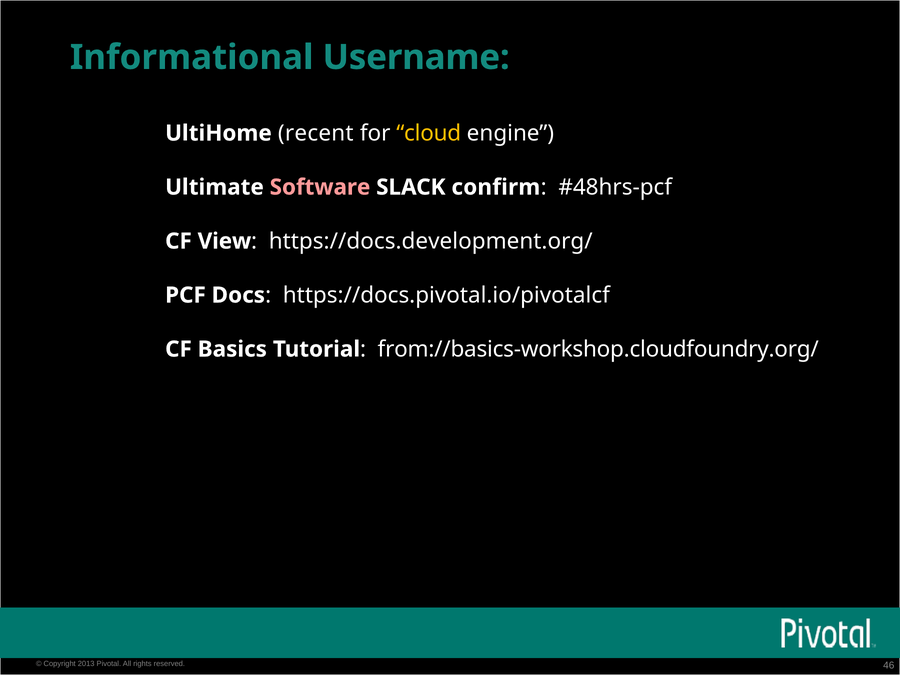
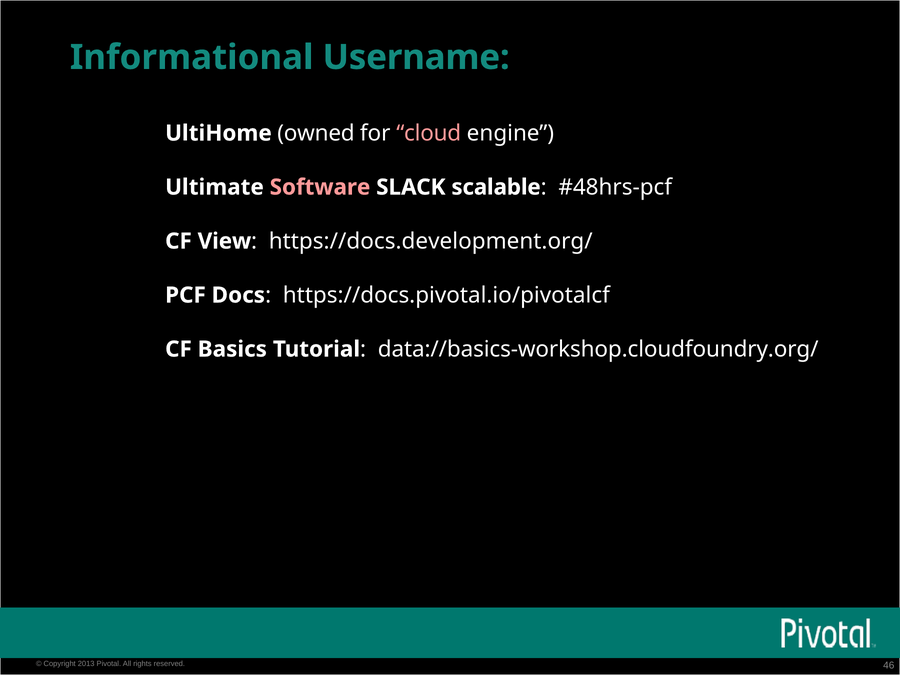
recent: recent -> owned
cloud colour: yellow -> pink
confirm: confirm -> scalable
from://basics-workshop.cloudfoundry.org/: from://basics-workshop.cloudfoundry.org/ -> data://basics-workshop.cloudfoundry.org/
